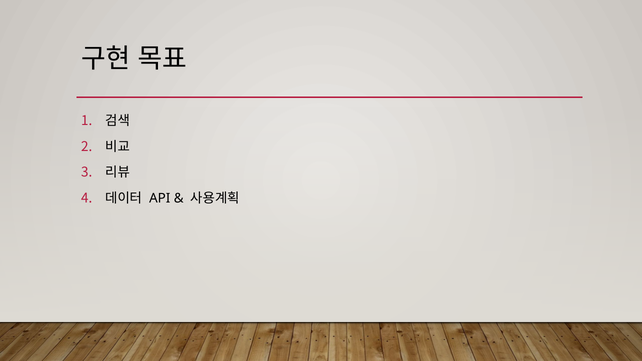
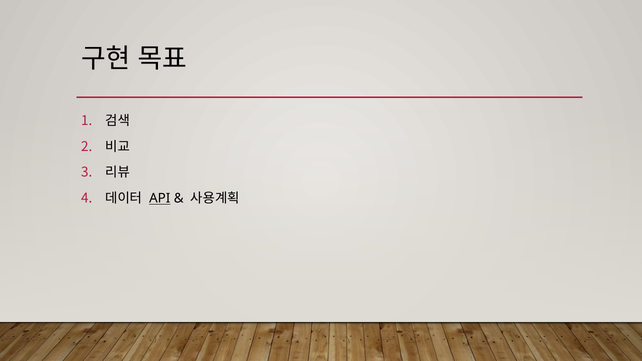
API underline: none -> present
